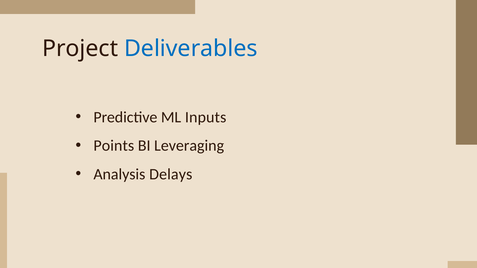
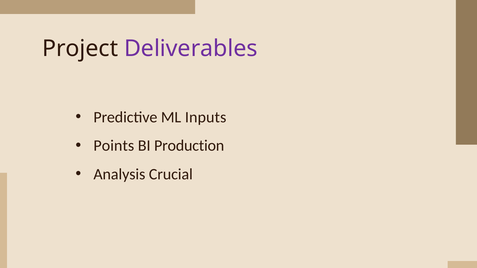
Deliverables colour: blue -> purple
Leveraging: Leveraging -> Production
Delays: Delays -> Crucial
